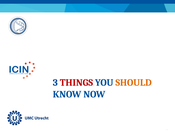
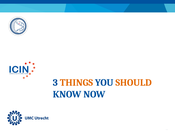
THINGS colour: red -> orange
